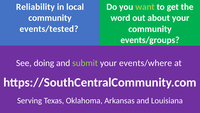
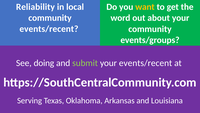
want colour: light green -> yellow
events/tested at (49, 29): events/tested -> events/recent
your events/where: events/where -> events/recent
